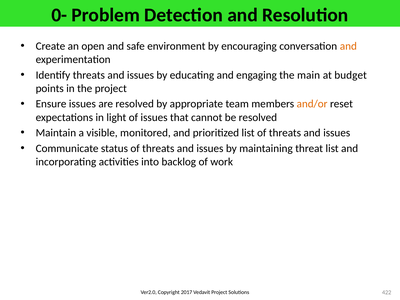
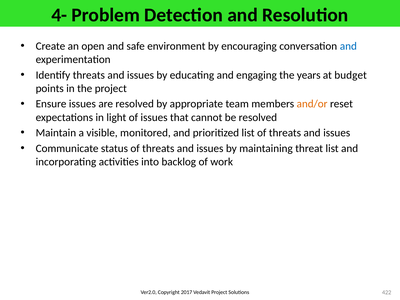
0-: 0- -> 4-
and at (348, 46) colour: orange -> blue
main: main -> years
